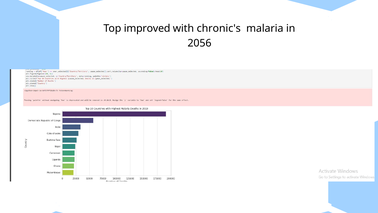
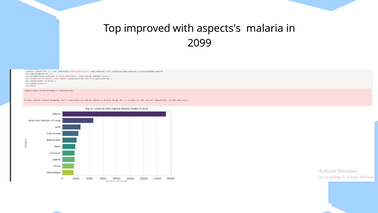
chronic's: chronic's -> aspects's
2056: 2056 -> 2099
